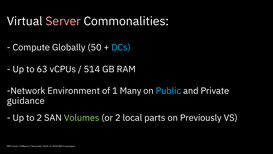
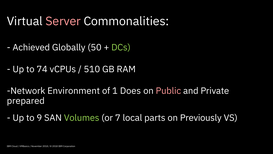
Compute: Compute -> Achieved
DCs colour: light blue -> light green
63: 63 -> 74
514: 514 -> 510
Many: Many -> Does
Public colour: light blue -> pink
guidance: guidance -> prepared
to 2: 2 -> 9
or 2: 2 -> 7
